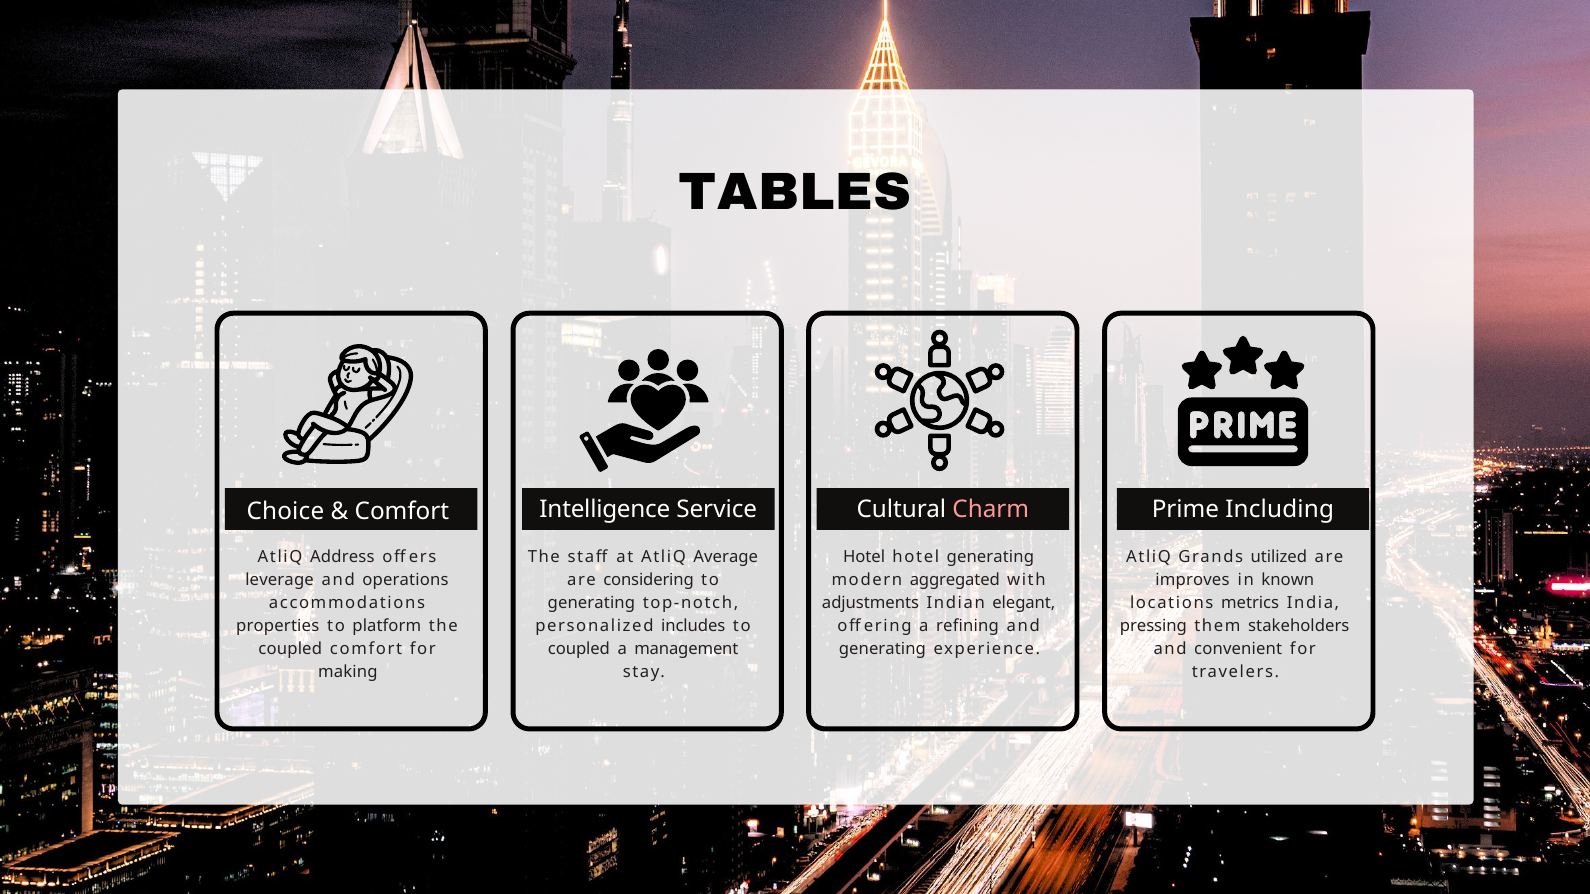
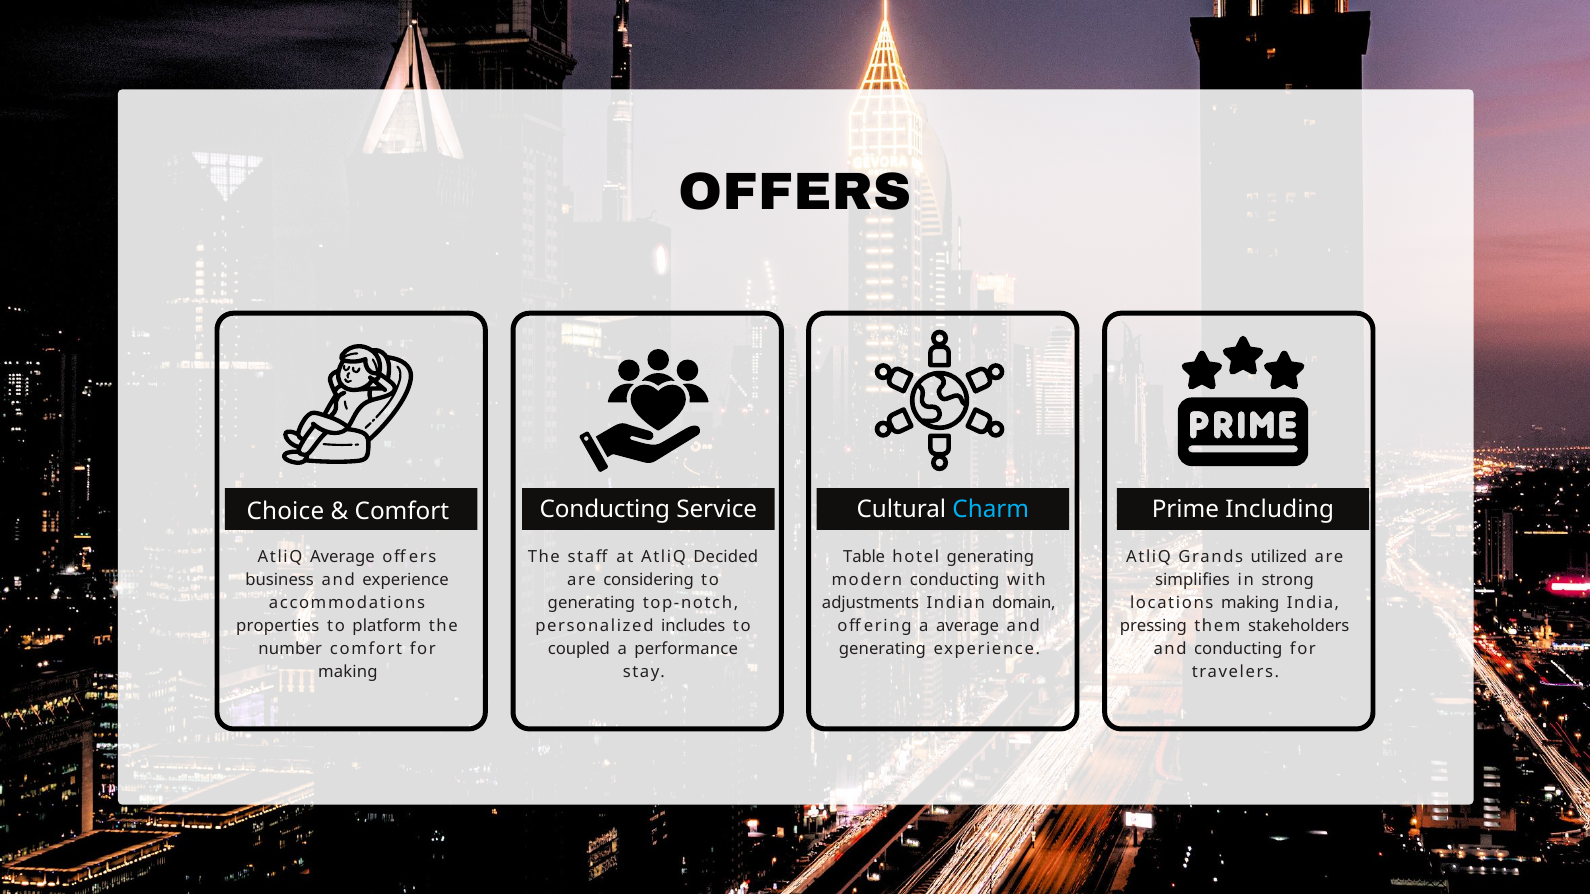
TABLES at (795, 192): TABLES -> OFFERS
Comfort Intelligence: Intelligence -> Conducting
Charm colour: pink -> light blue
AtliQ Address: Address -> Average
Average: Average -> Decided
Hotel at (864, 558): Hotel -> Table
leverage: leverage -> business
and operations: operations -> experience
modern aggregated: aggregated -> conducting
improves: improves -> simplifies
known: known -> strong
elegant: elegant -> domain
locations metrics: metrics -> making
a refining: refining -> average
coupled at (290, 650): coupled -> number
management: management -> performance
and convenient: convenient -> conducting
